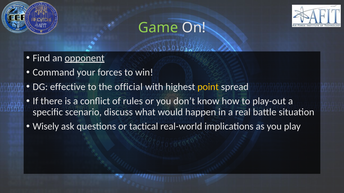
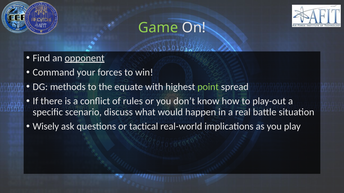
effective: effective -> methods
official: official -> equate
point colour: yellow -> light green
